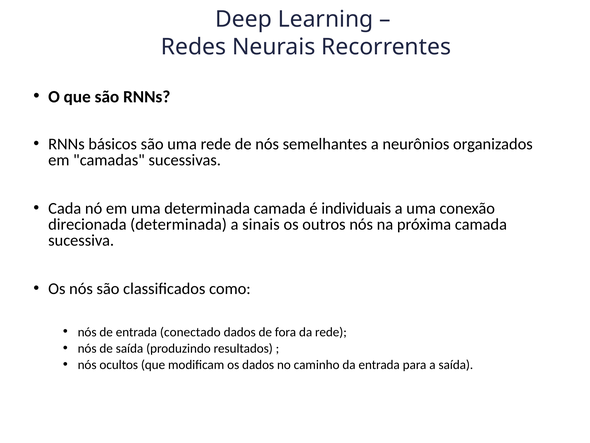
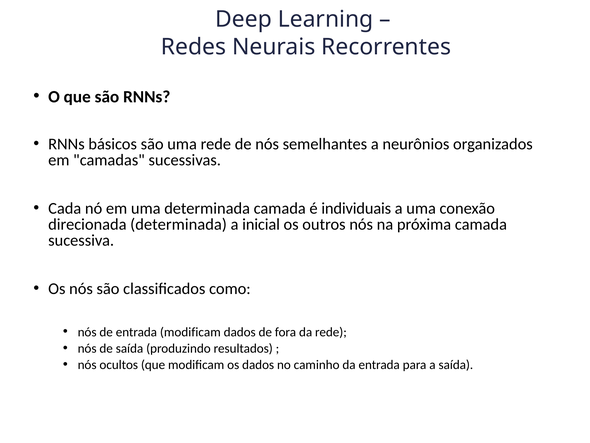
sinais: sinais -> inicial
entrada conectado: conectado -> modificam
